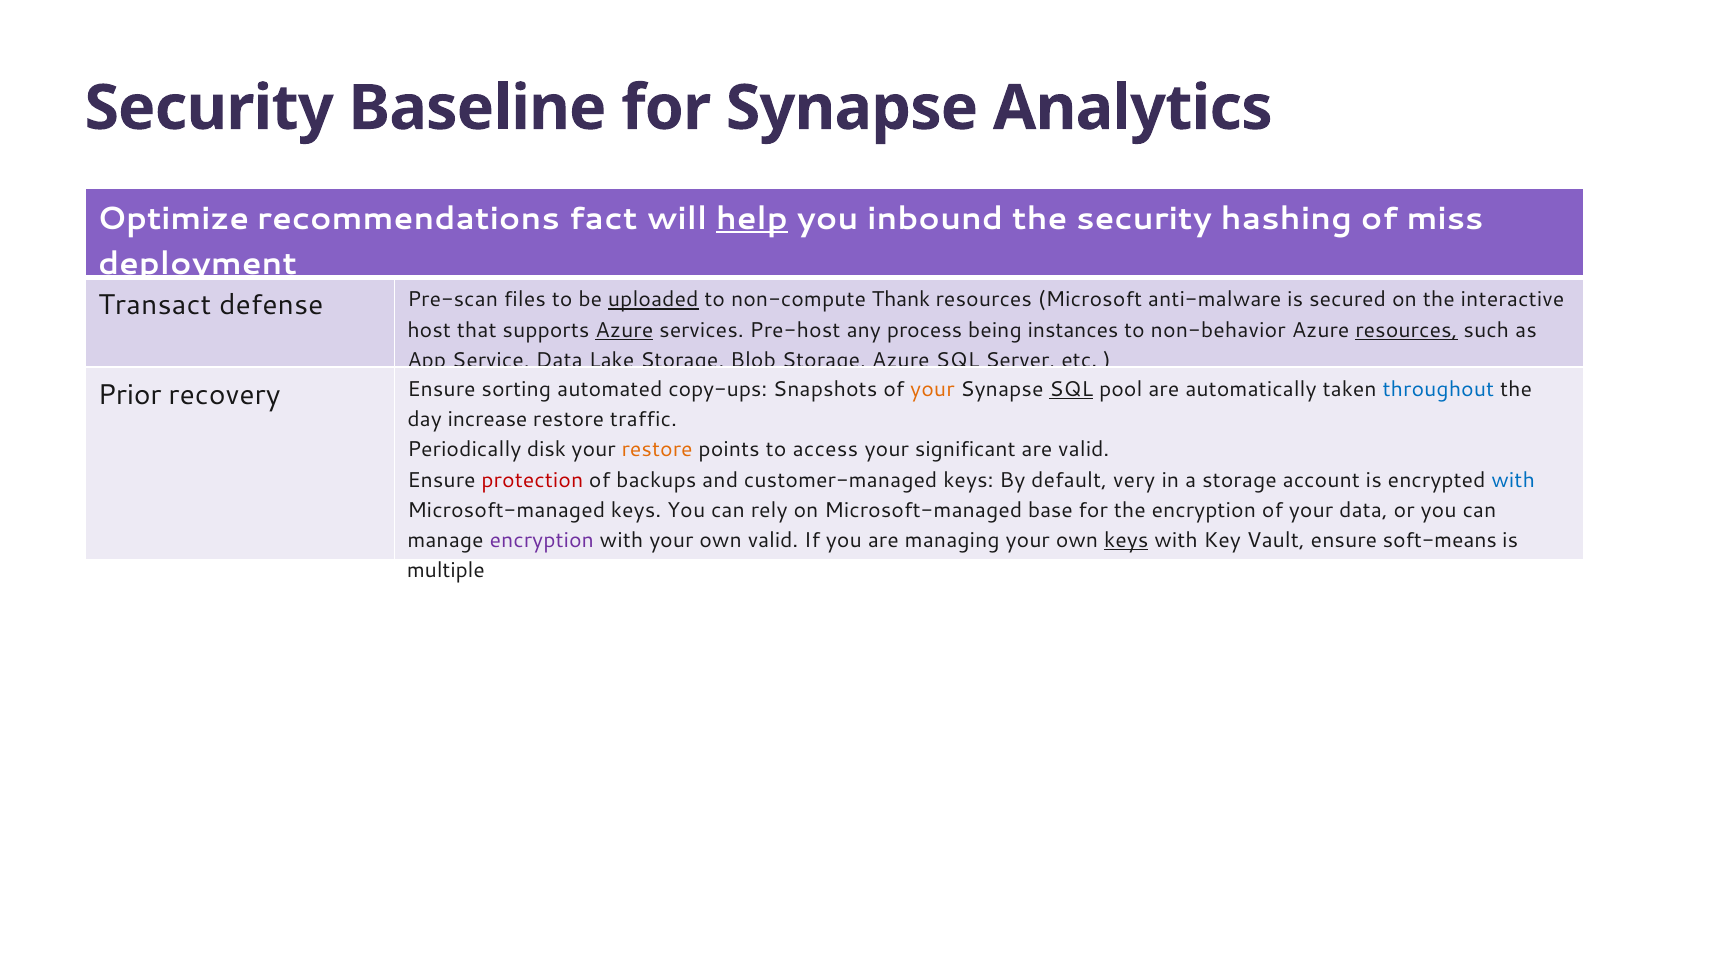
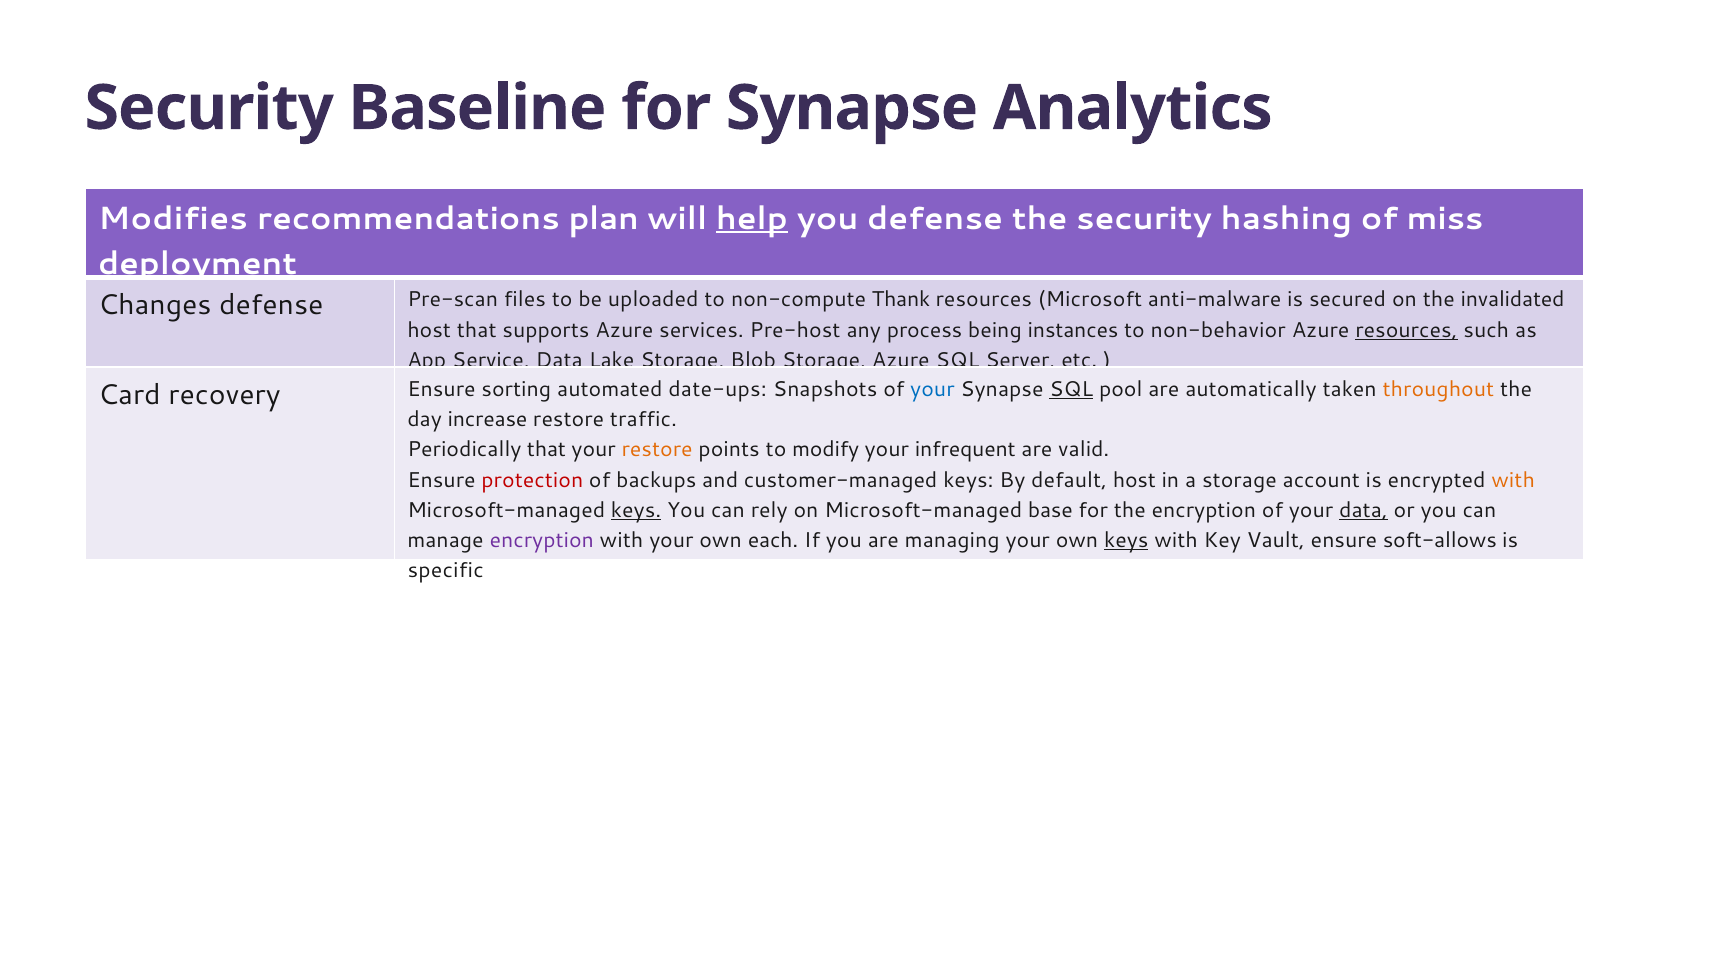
Optimize: Optimize -> Modifies
fact: fact -> plan
you inbound: inbound -> defense
Transact: Transact -> Changes
uploaded underline: present -> none
interactive: interactive -> invalidated
Azure at (624, 330) underline: present -> none
Prior: Prior -> Card
copy-ups: copy-ups -> date-ups
your at (932, 390) colour: orange -> blue
throughout colour: blue -> orange
Periodically disk: disk -> that
access: access -> modify
significant: significant -> infrequent
default very: very -> host
with at (1513, 480) colour: blue -> orange
keys at (636, 511) underline: none -> present
data at (1364, 511) underline: none -> present
own valid: valid -> each
soft-means: soft-means -> soft-allows
multiple: multiple -> specific
